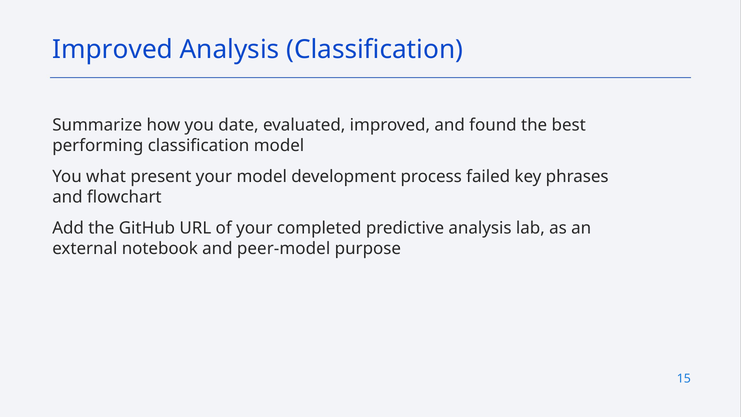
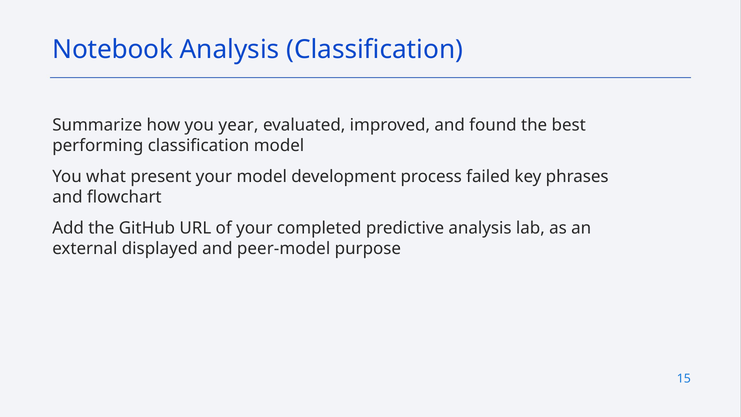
Improved at (113, 49): Improved -> Notebook
date: date -> year
notebook: notebook -> displayed
